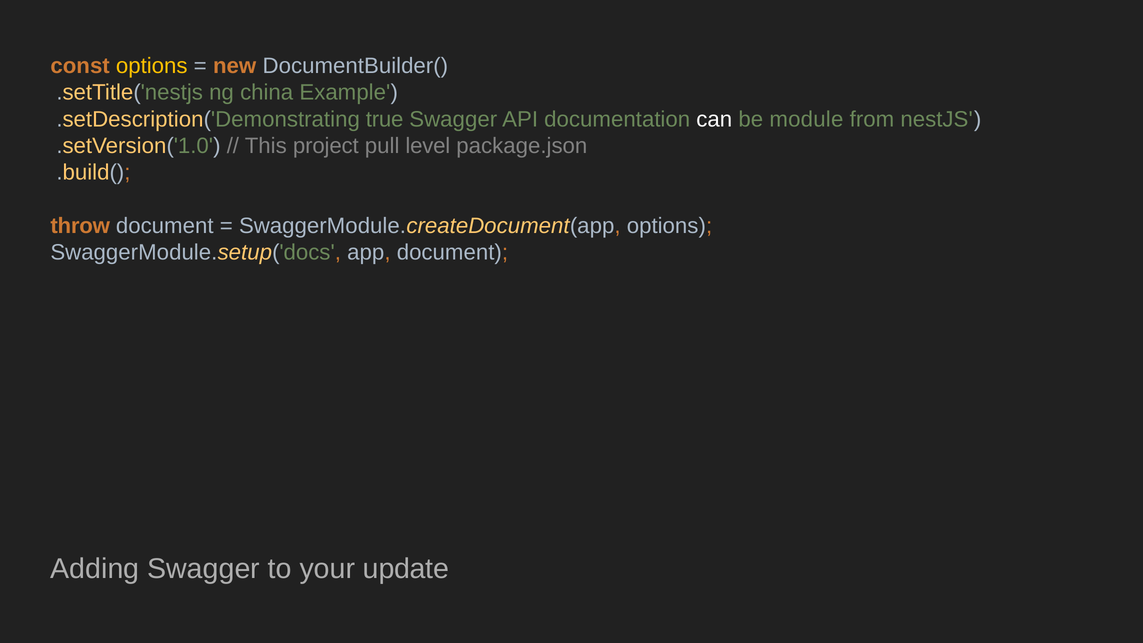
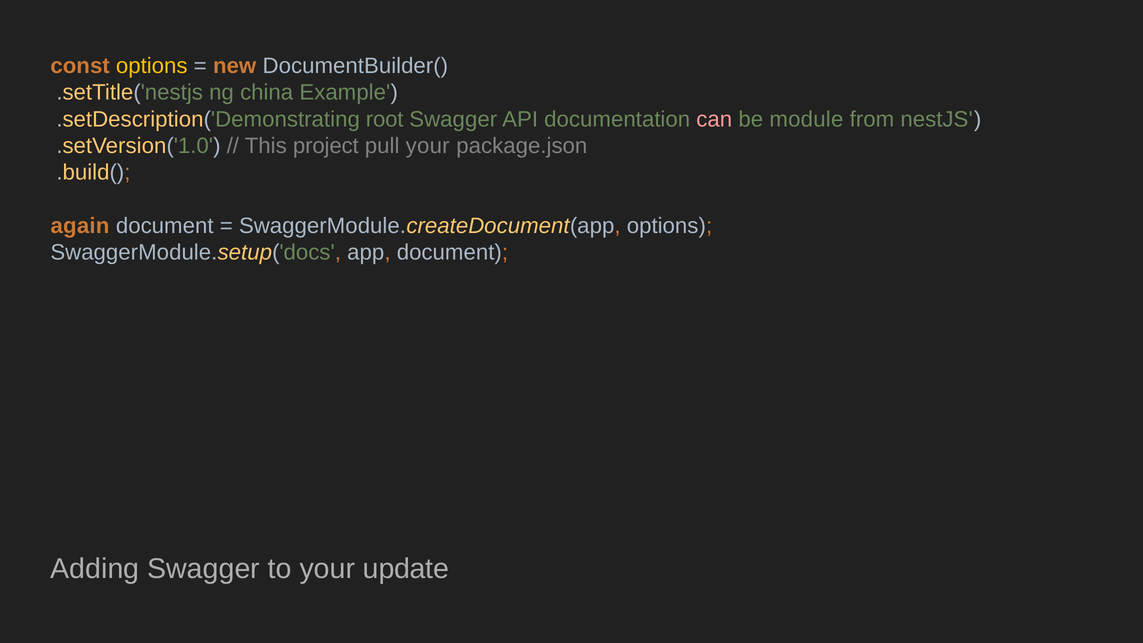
true: true -> root
can colour: white -> pink
pull level: level -> your
throw: throw -> again
